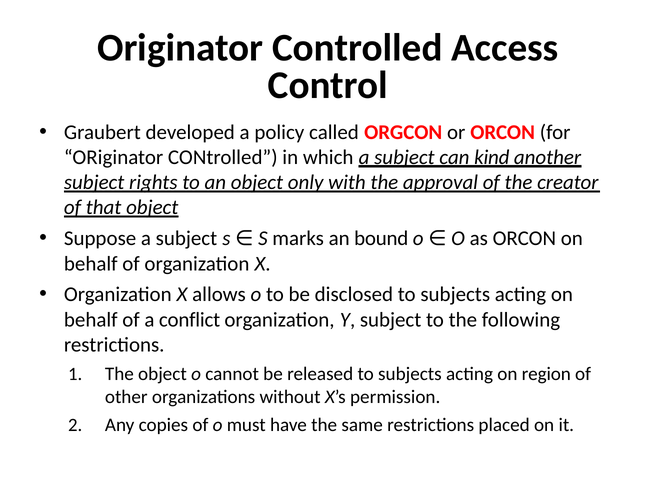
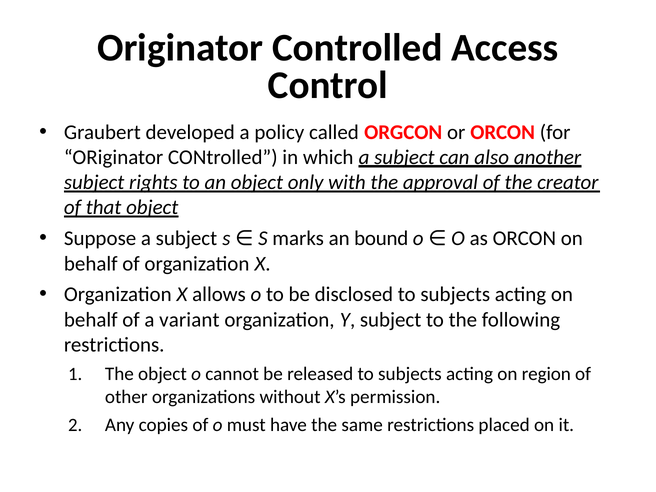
kind: kind -> also
conflict: conflict -> variant
